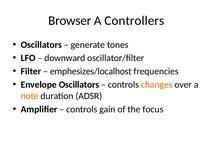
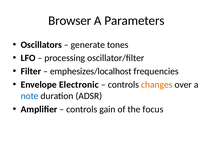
Controllers: Controllers -> Parameters
downward: downward -> processing
Envelope Oscillators: Oscillators -> Electronic
note colour: orange -> blue
